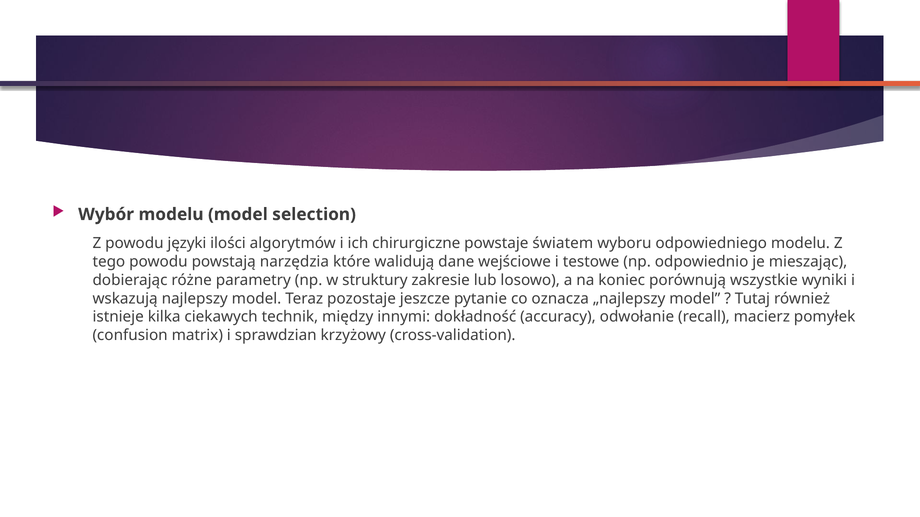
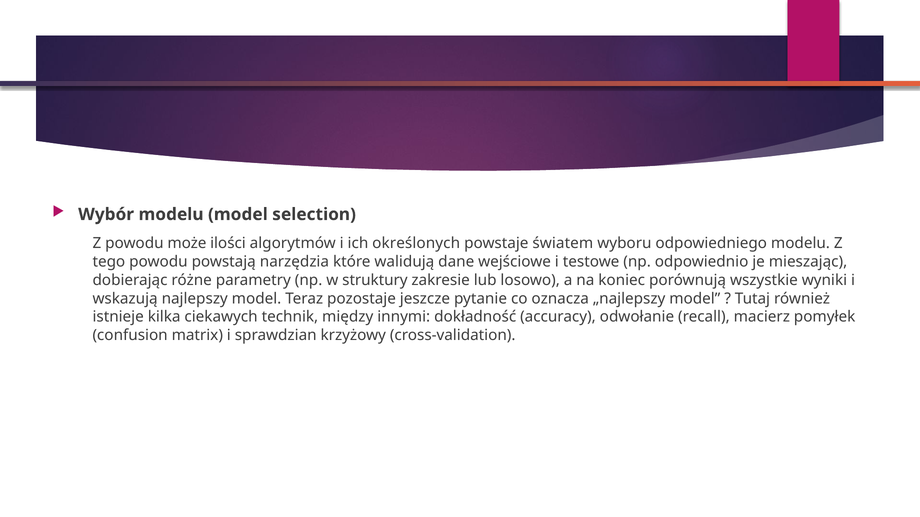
języki: języki -> może
chirurgiczne: chirurgiczne -> określonych
